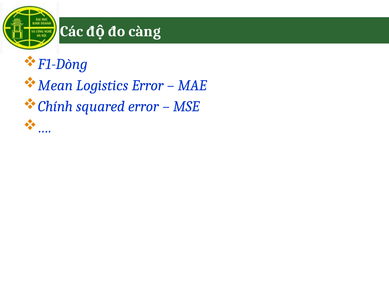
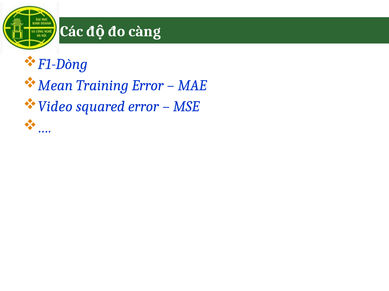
Logistics: Logistics -> Training
Chính: Chính -> Video
